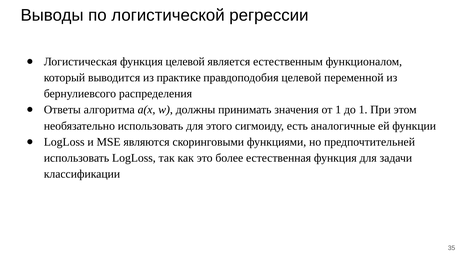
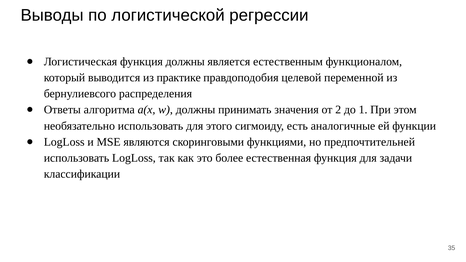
функция целевой: целевой -> должны
от 1: 1 -> 2
